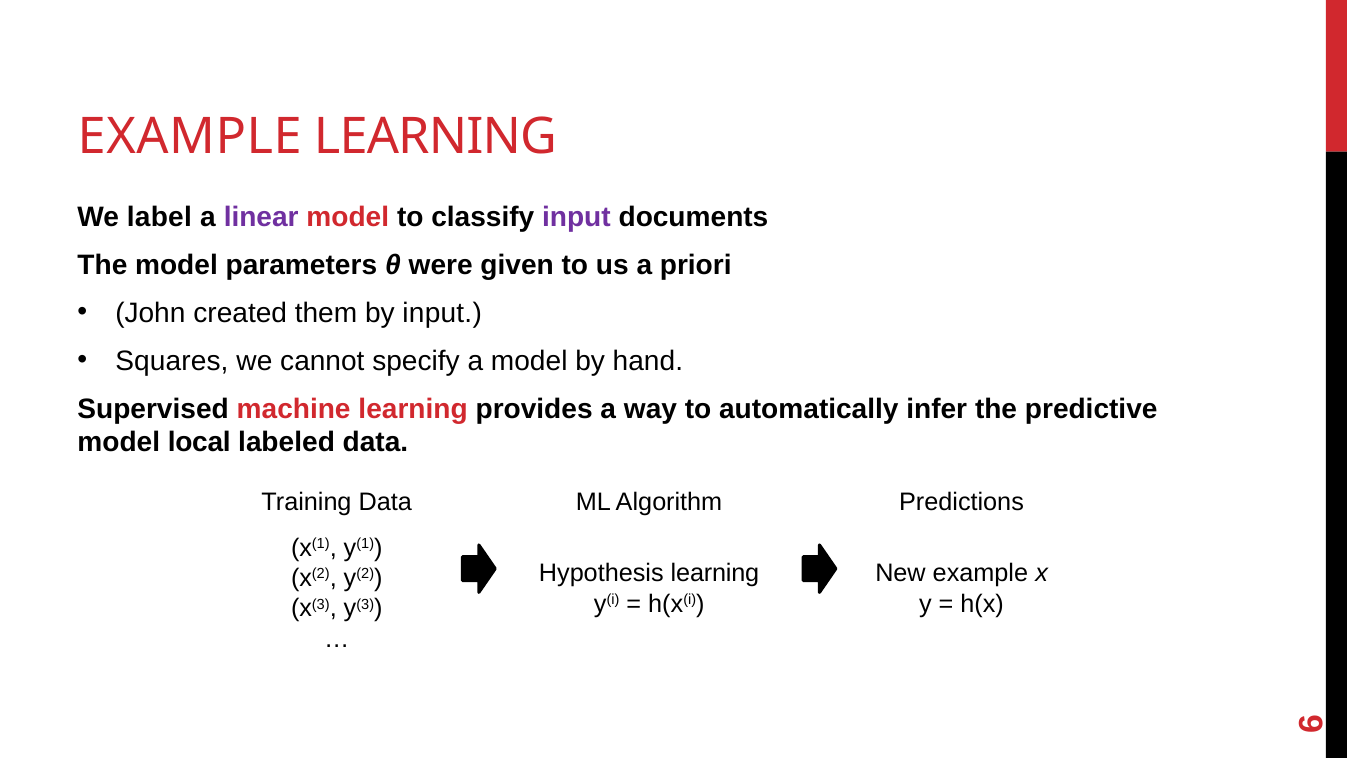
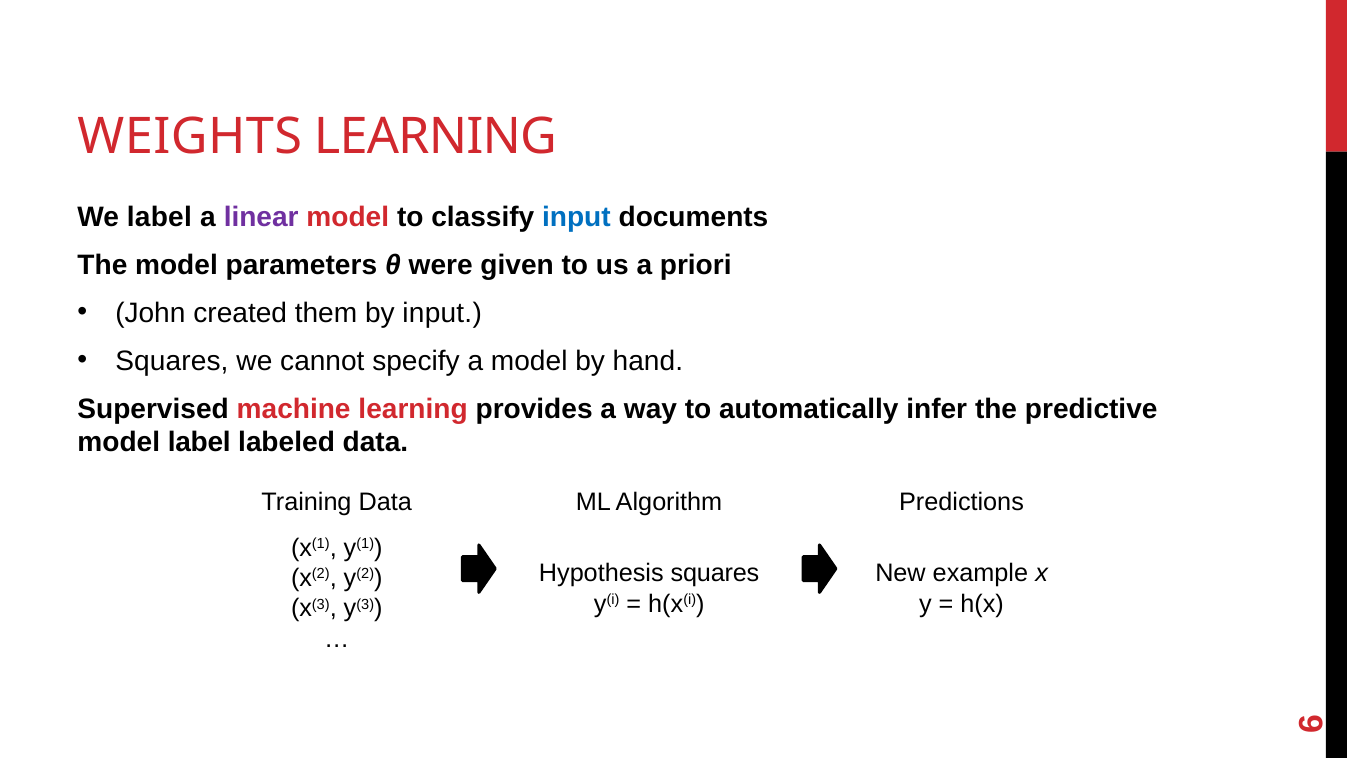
EXAMPLE at (190, 137): EXAMPLE -> WEIGHTS
input at (576, 218) colour: purple -> blue
model local: local -> label
Hypothesis learning: learning -> squares
